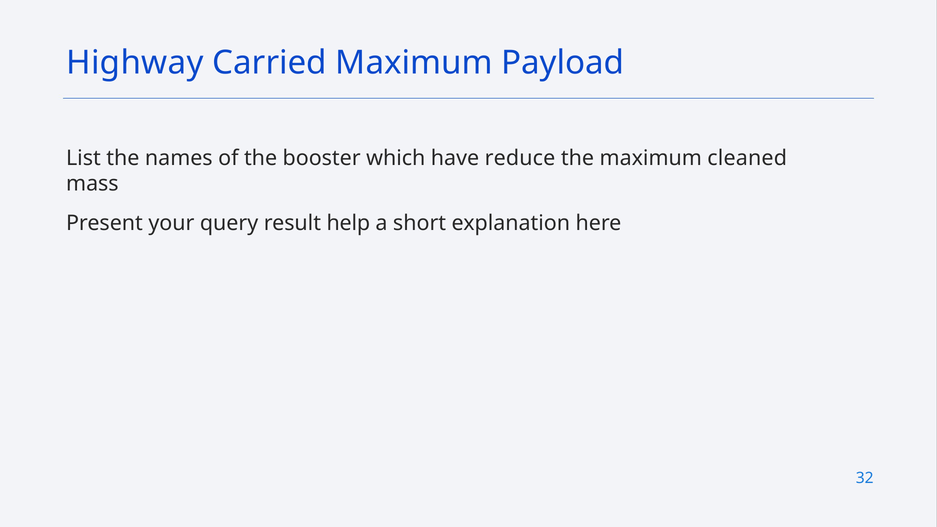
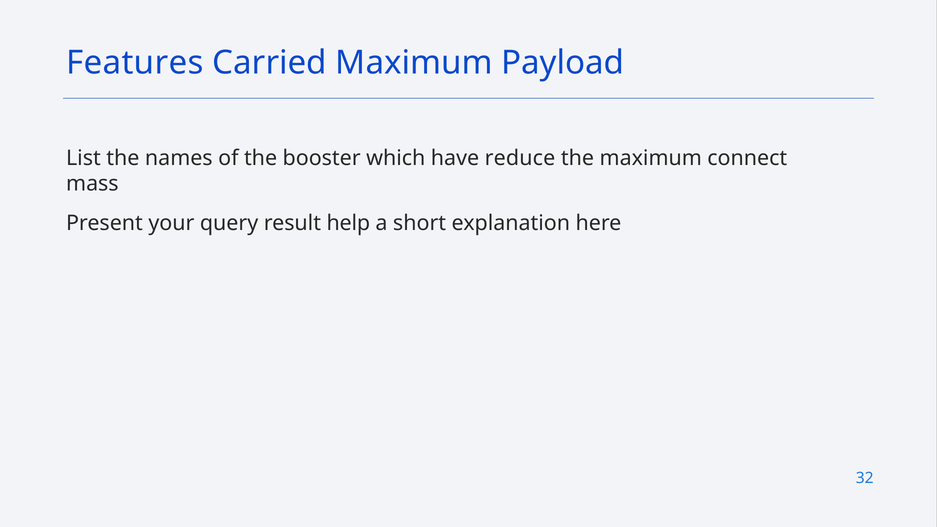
Highway: Highway -> Features
cleaned: cleaned -> connect
